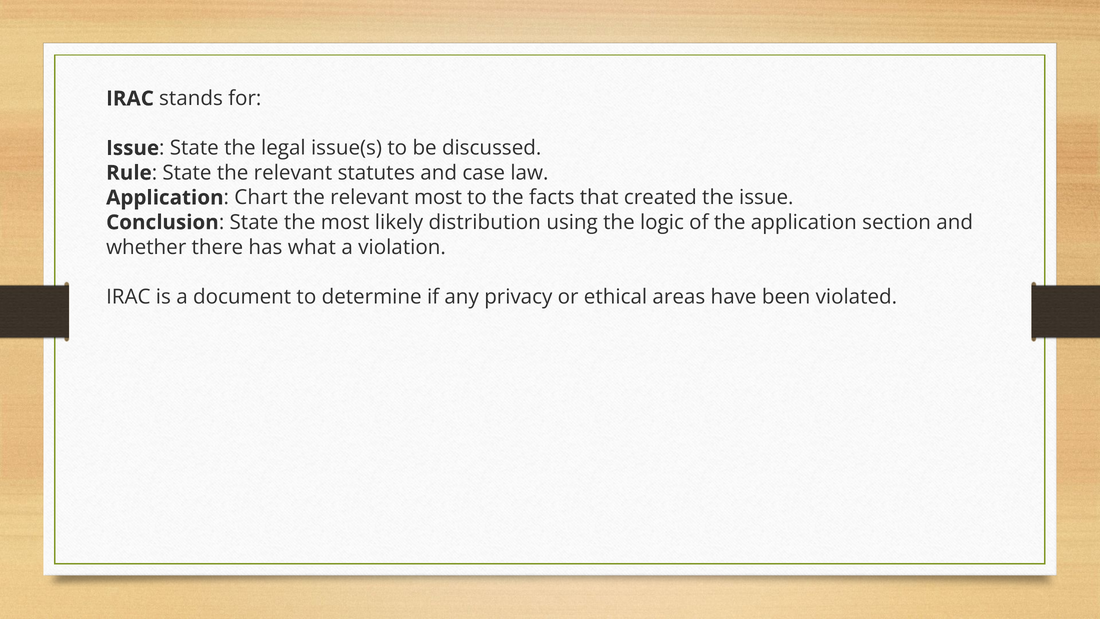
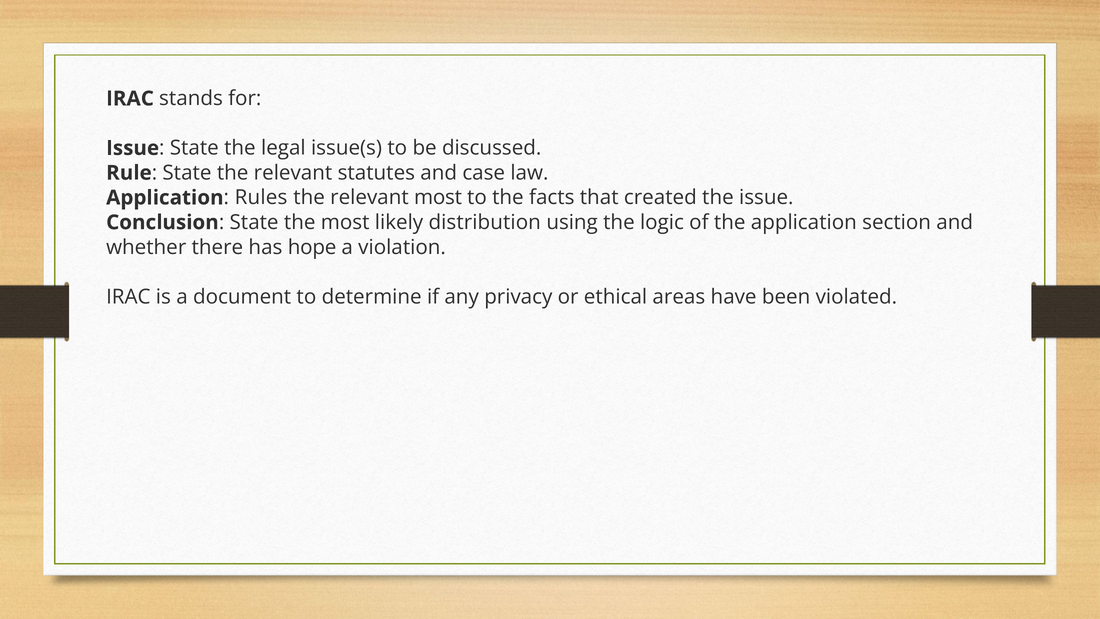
Chart: Chart -> Rules
what: what -> hope
